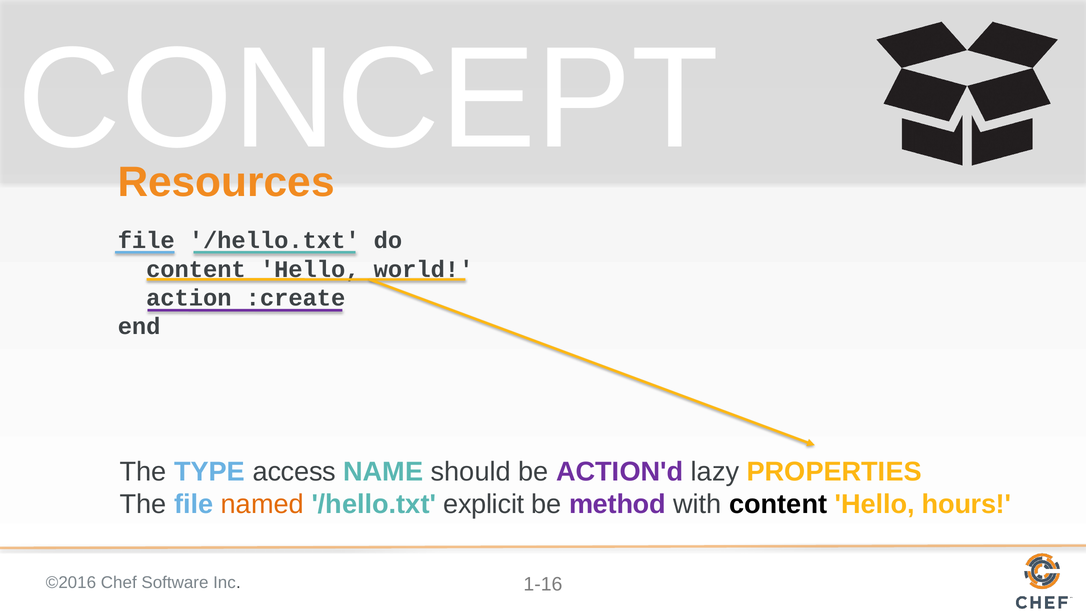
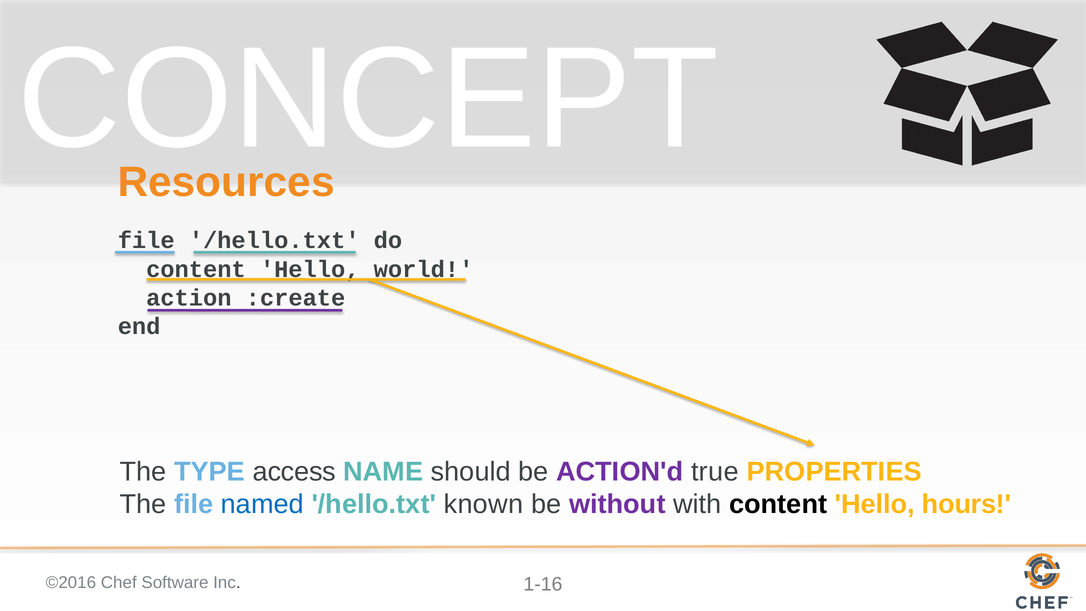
lazy: lazy -> true
named colour: orange -> blue
explicit: explicit -> known
method: method -> without
